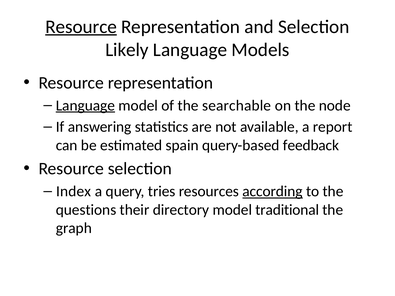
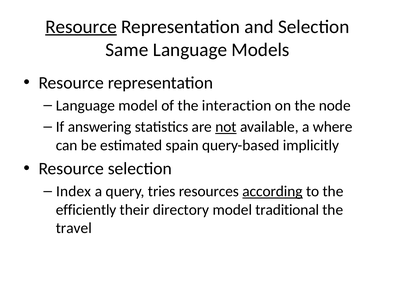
Likely: Likely -> Same
Language at (85, 106) underline: present -> none
searchable: searchable -> interaction
not underline: none -> present
report: report -> where
feedback: feedback -> implicitly
questions: questions -> efficiently
graph: graph -> travel
